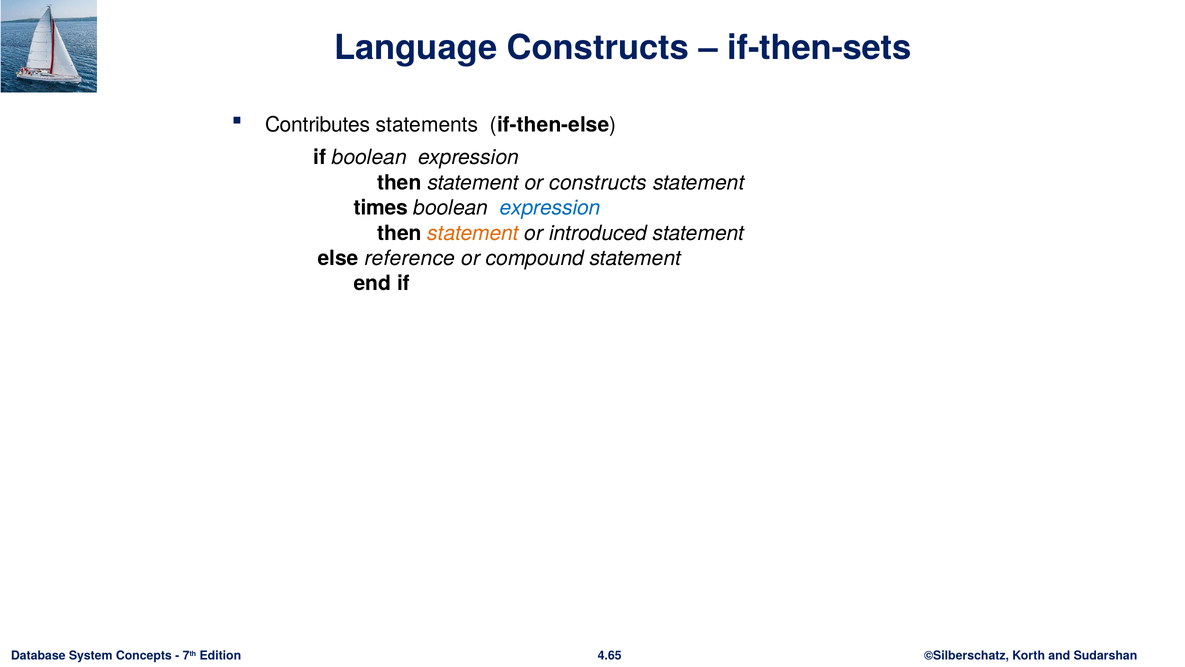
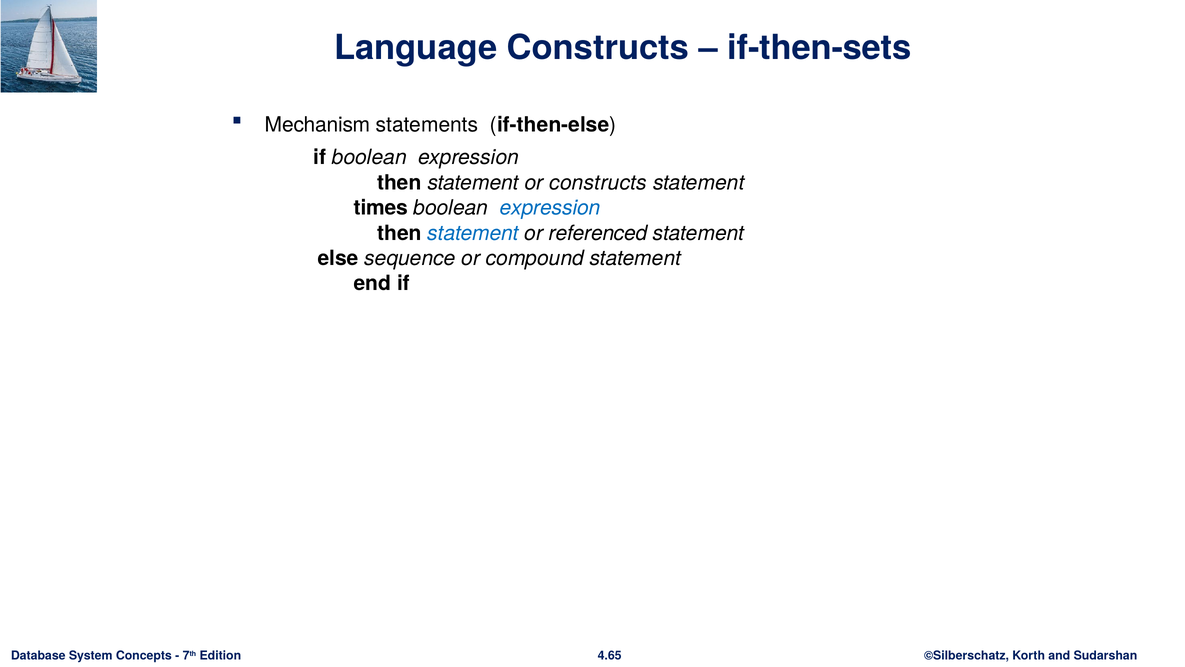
Contributes: Contributes -> Mechanism
statement at (473, 233) colour: orange -> blue
introduced: introduced -> referenced
reference: reference -> sequence
